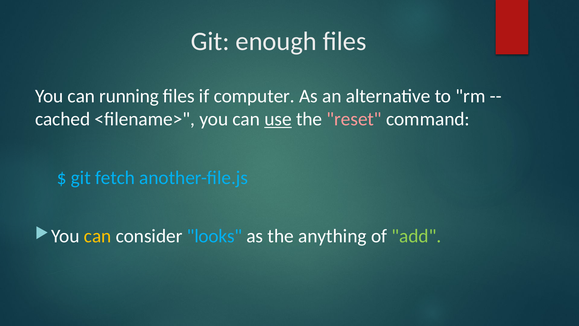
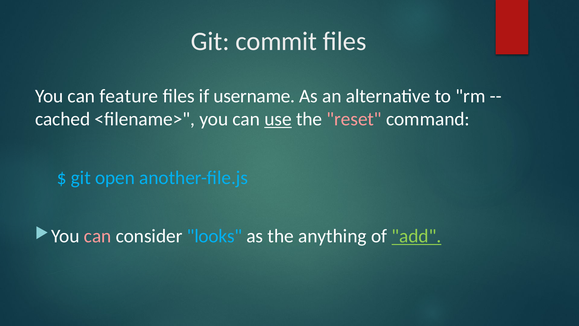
enough: enough -> commit
running: running -> feature
computer: computer -> username
fetch: fetch -> open
can at (98, 236) colour: yellow -> pink
add underline: none -> present
